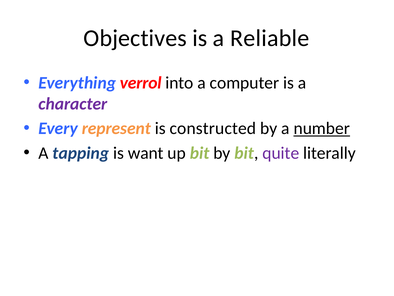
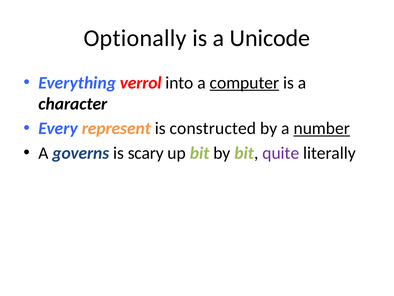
Objectives: Objectives -> Optionally
Reliable: Reliable -> Unicode
computer underline: none -> present
character colour: purple -> black
tapping: tapping -> governs
want: want -> scary
